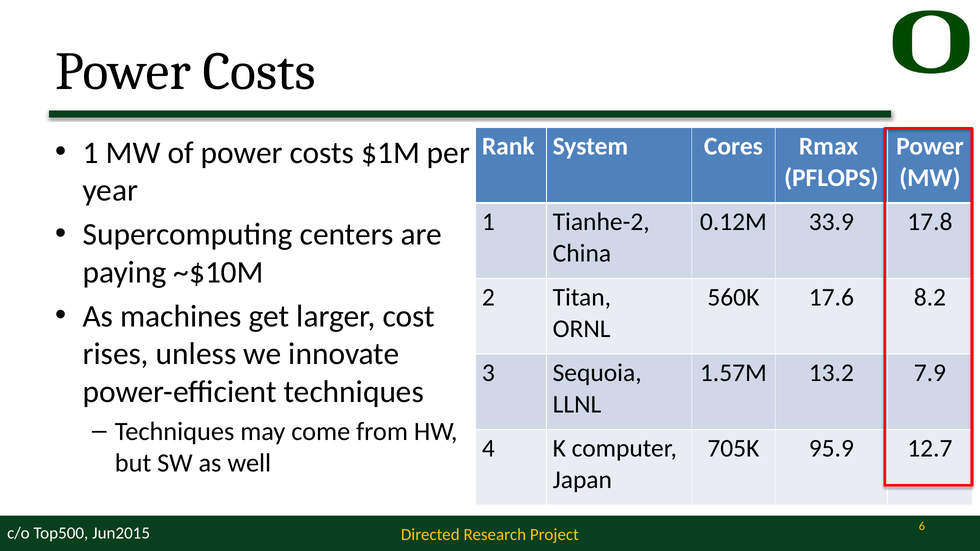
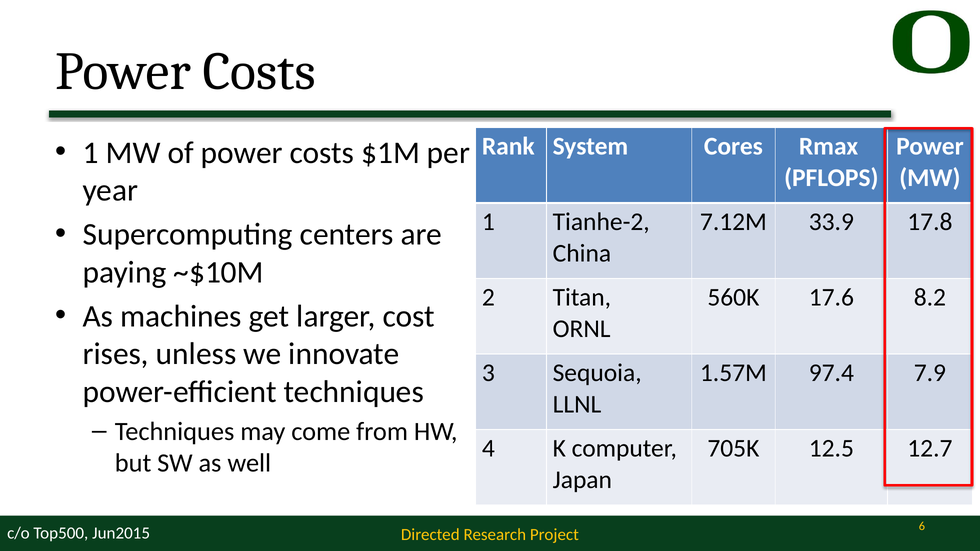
0.12M: 0.12M -> 7.12M
13.2: 13.2 -> 97.4
95.9: 95.9 -> 12.5
